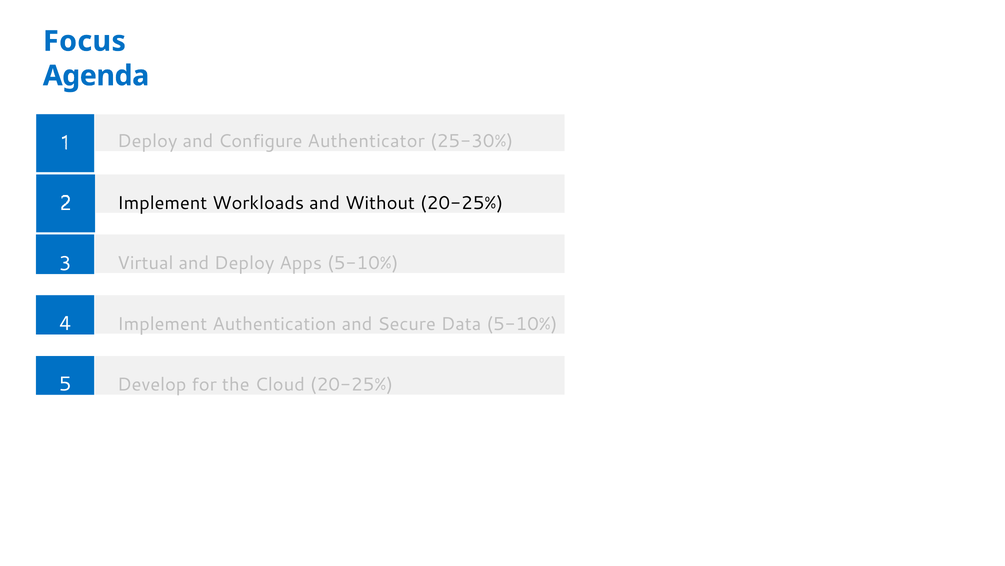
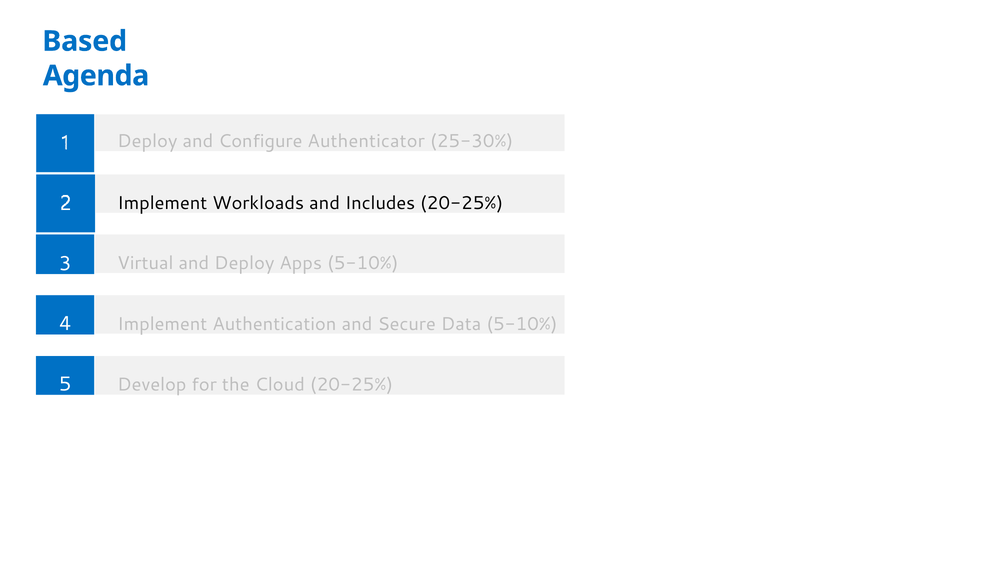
Focus: Focus -> Based
Without: Without -> Includes
